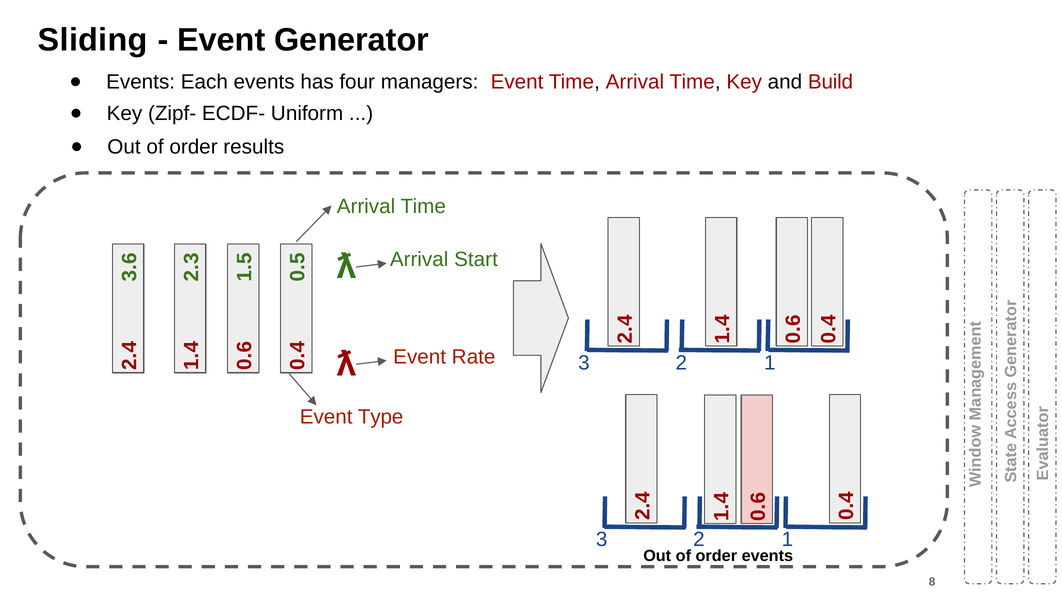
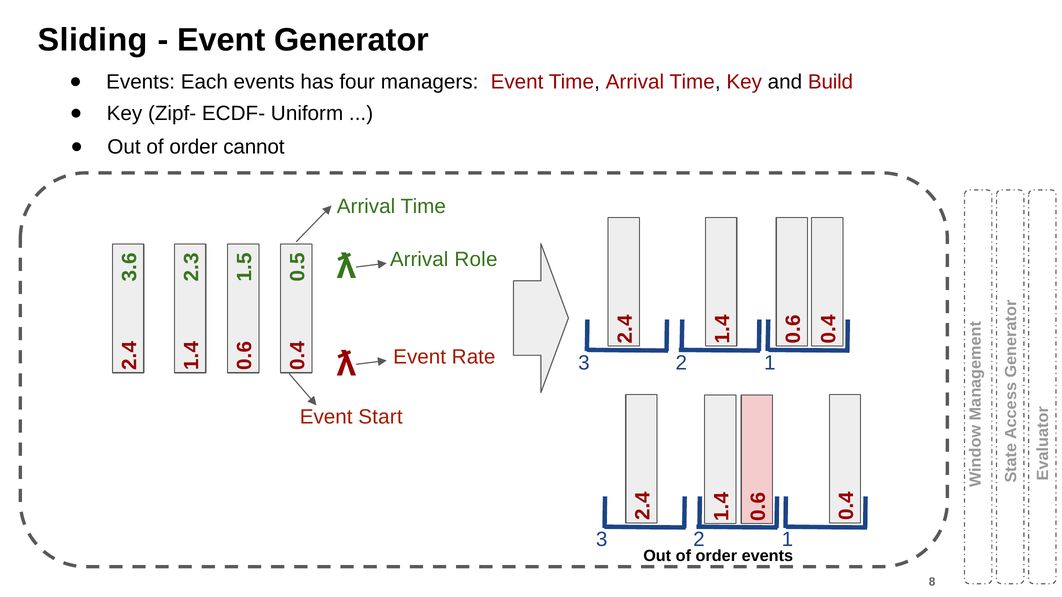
results: results -> cannot
Start: Start -> Role
Type: Type -> Start
